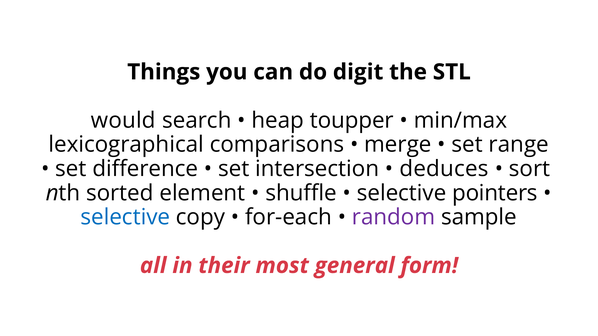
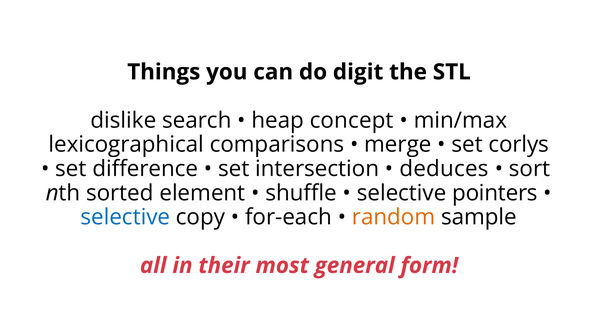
would: would -> dislike
toupper: toupper -> concept
range: range -> corlys
random colour: purple -> orange
